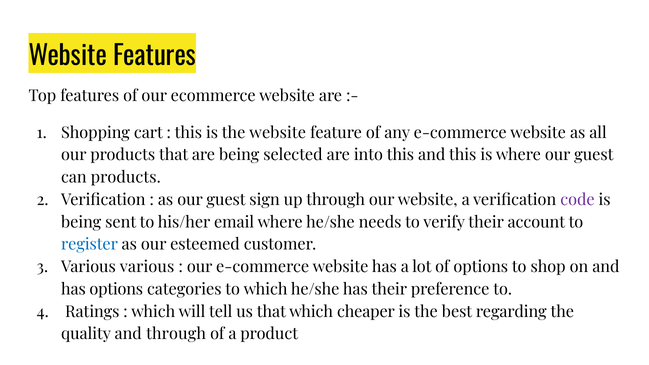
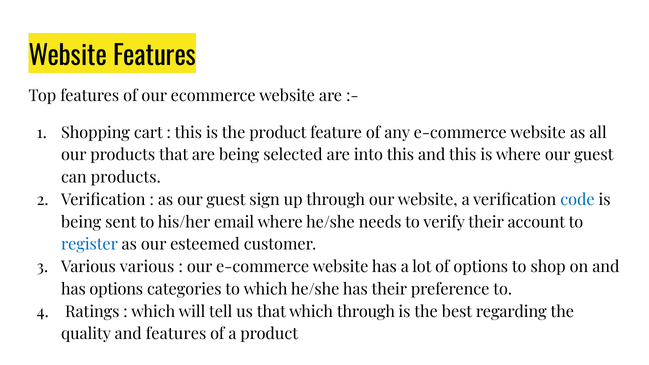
the website: website -> product
code colour: purple -> blue
which cheaper: cheaper -> through
and through: through -> features
